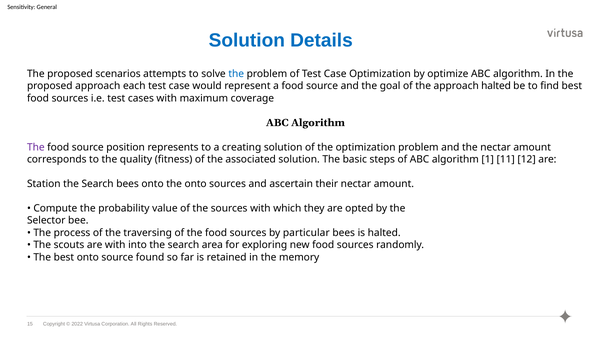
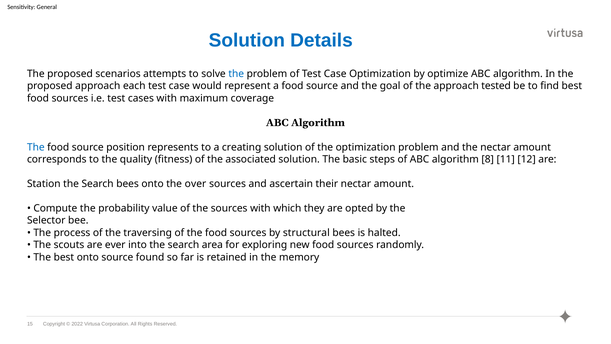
approach halted: halted -> tested
The at (36, 147) colour: purple -> blue
1: 1 -> 8
the onto: onto -> over
particular: particular -> structural
are with: with -> ever
